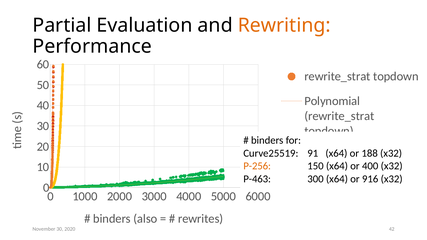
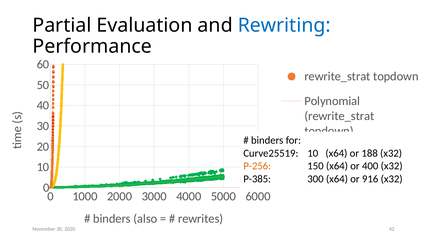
Rewriting colour: orange -> blue
Curve25519 91: 91 -> 10
P-463: P-463 -> P-385
